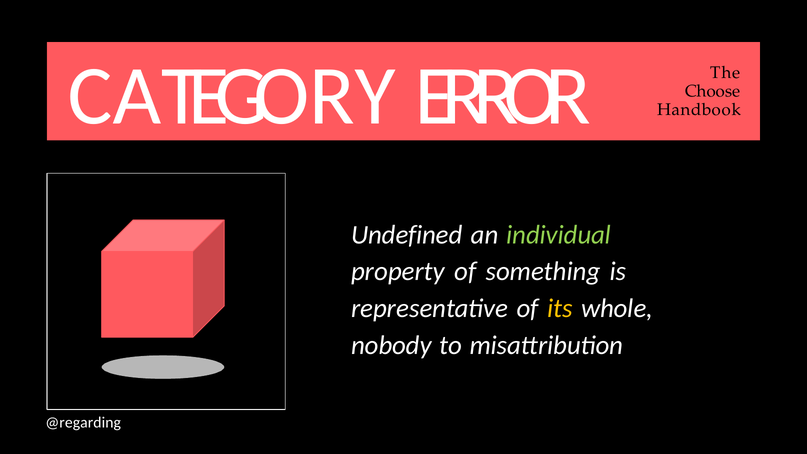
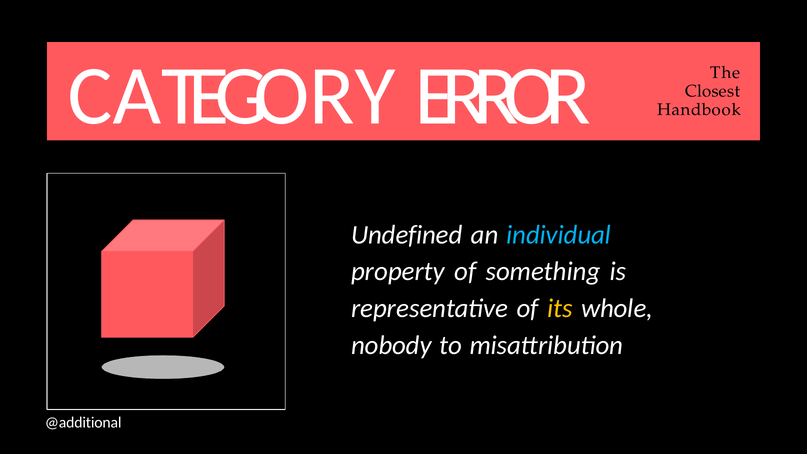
Choose: Choose -> Closest
individual colour: light green -> light blue
@regarding: @regarding -> @additional
